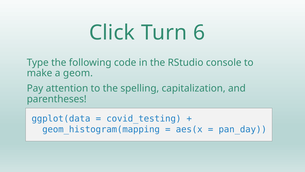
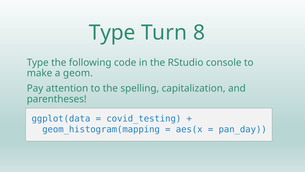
Click at (112, 33): Click -> Type
6: 6 -> 8
